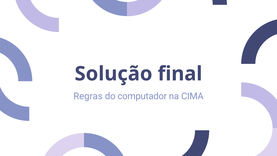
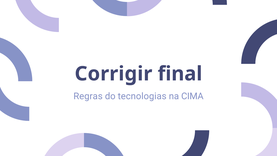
Solução: Solução -> Corrigir
computador: computador -> tecnologias
